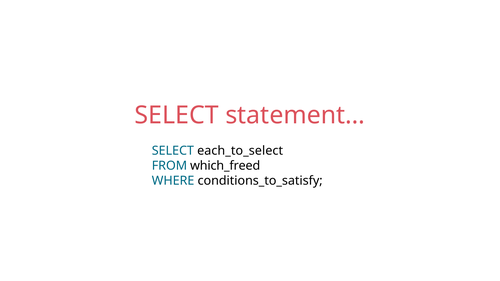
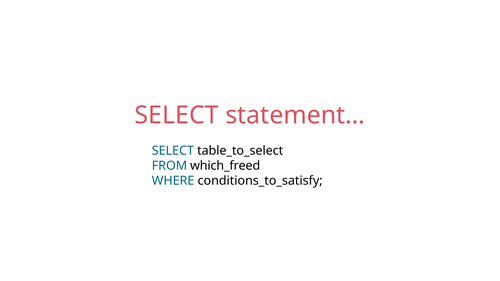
each_to_select: each_to_select -> table_to_select
